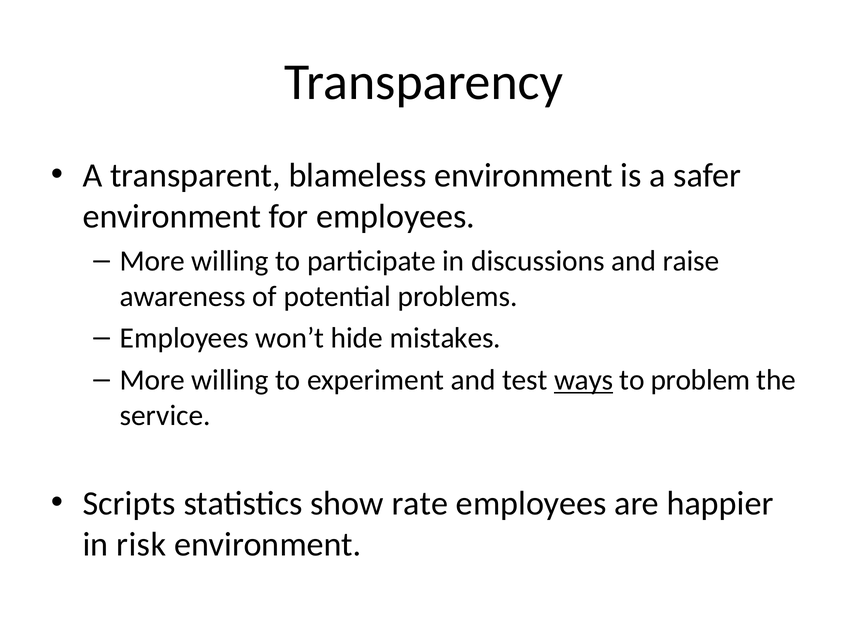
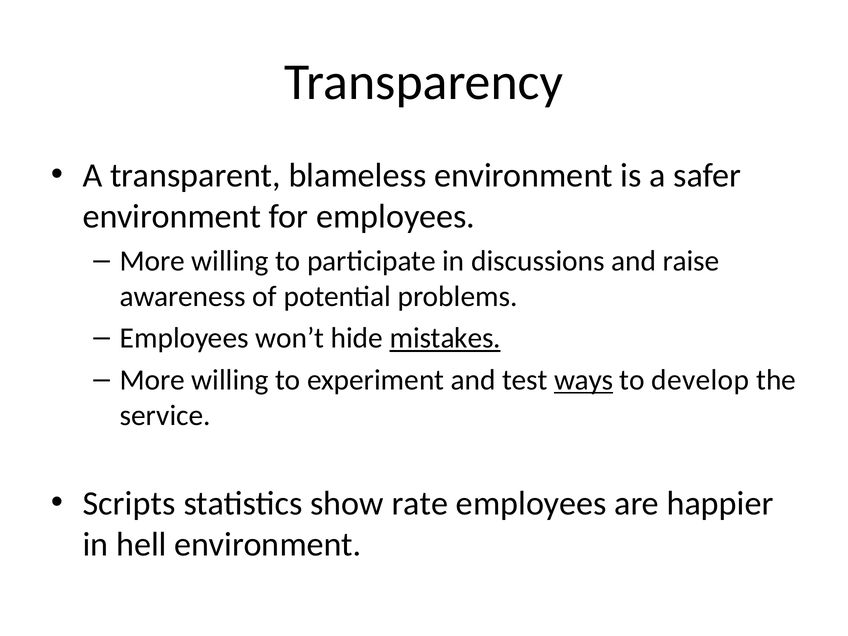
mistakes underline: none -> present
problem: problem -> develop
risk: risk -> hell
